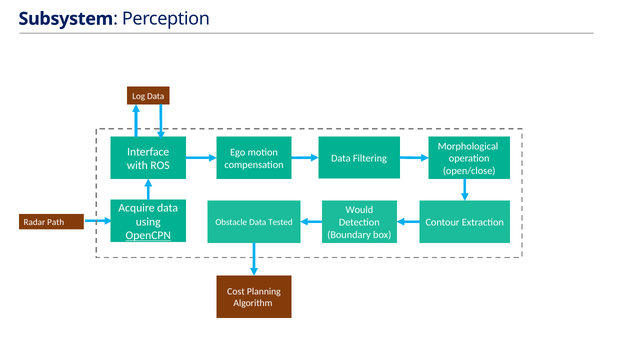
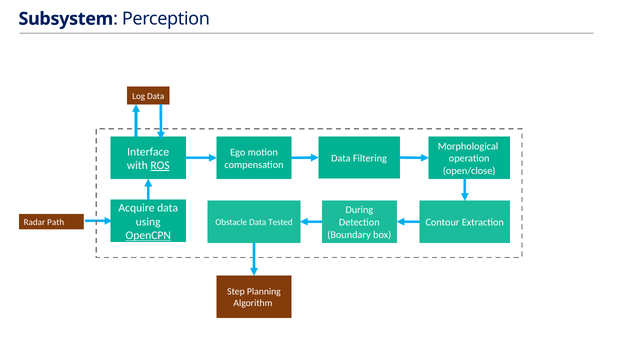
ROS underline: none -> present
Would: Would -> During
Cost: Cost -> Step
